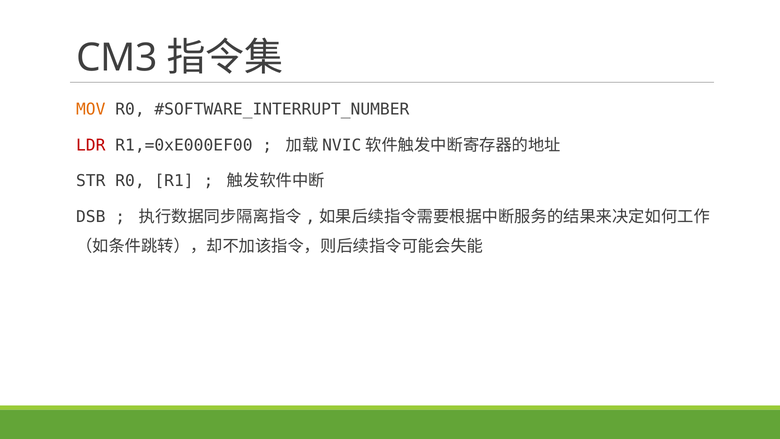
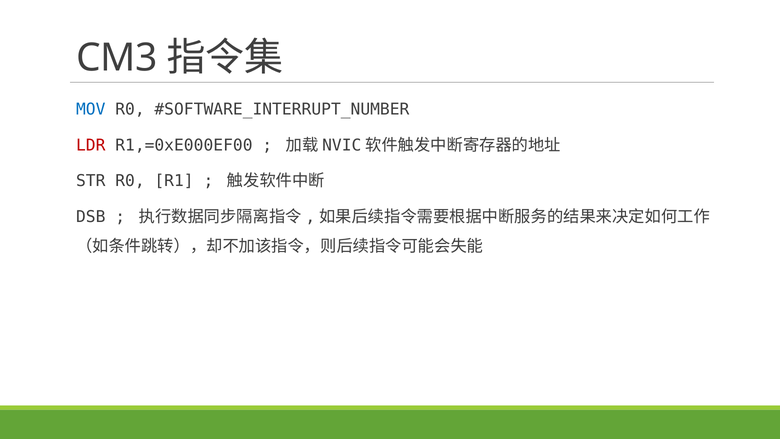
MOV colour: orange -> blue
